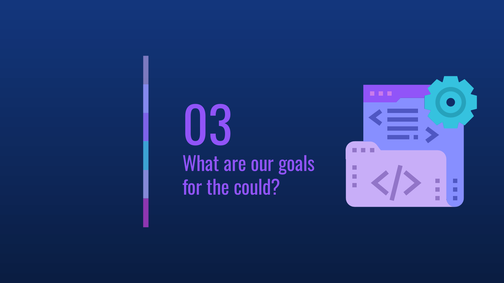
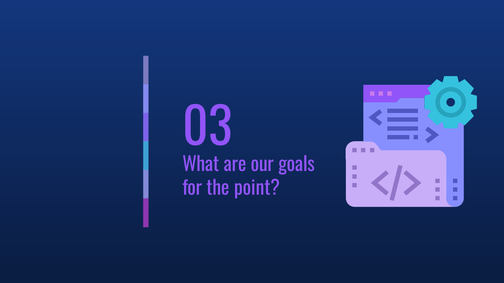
could: could -> point
